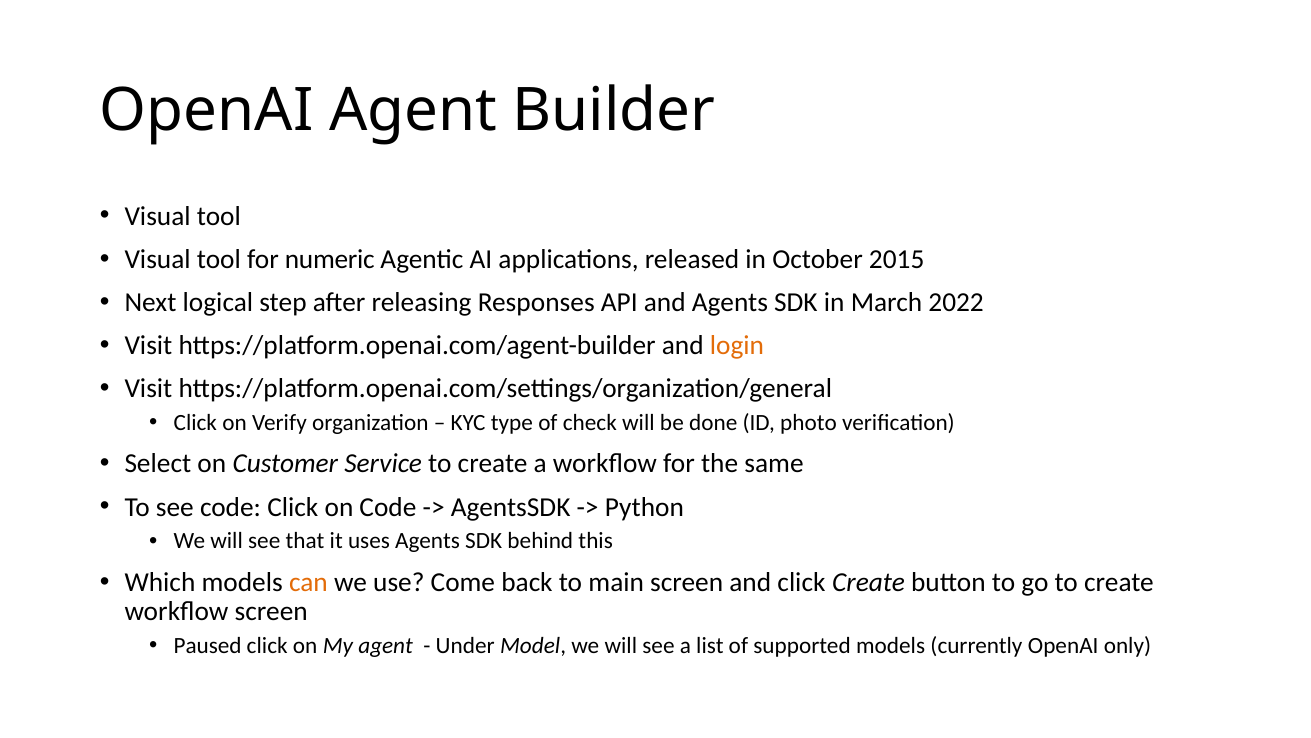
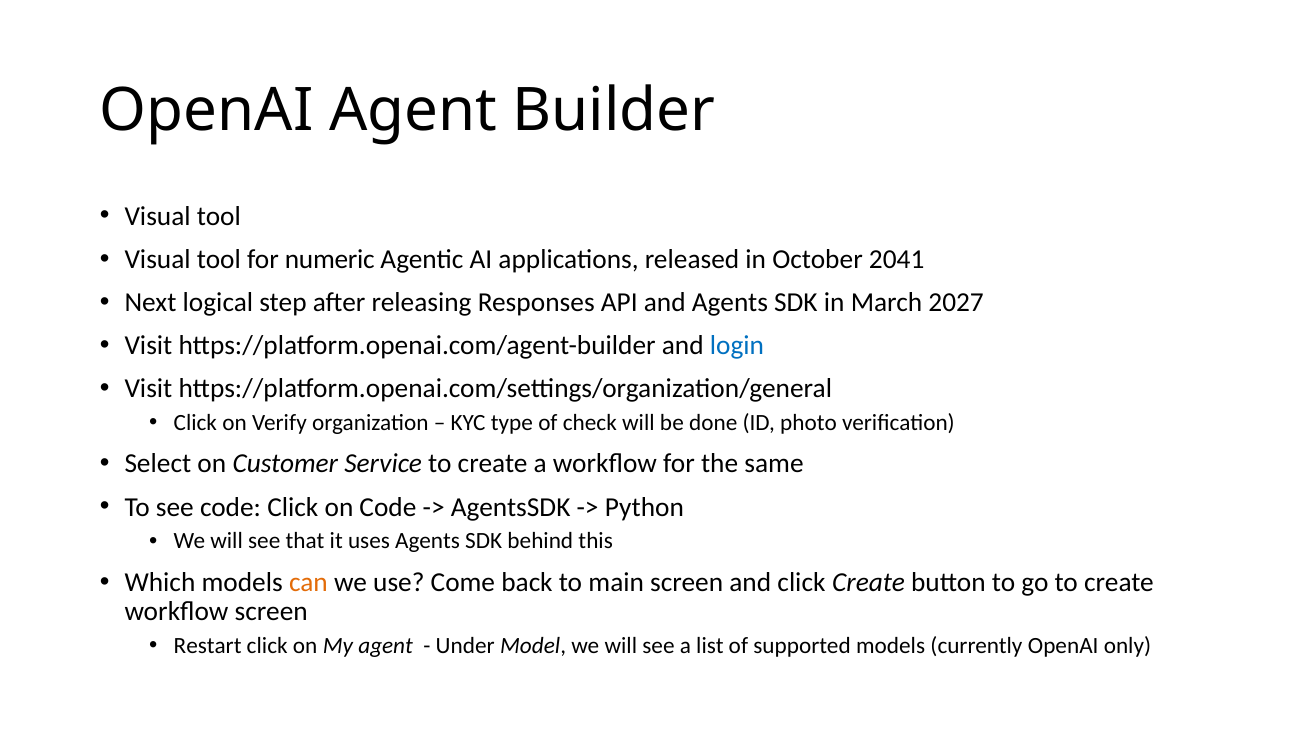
2015: 2015 -> 2041
2022: 2022 -> 2027
login colour: orange -> blue
Paused: Paused -> Restart
